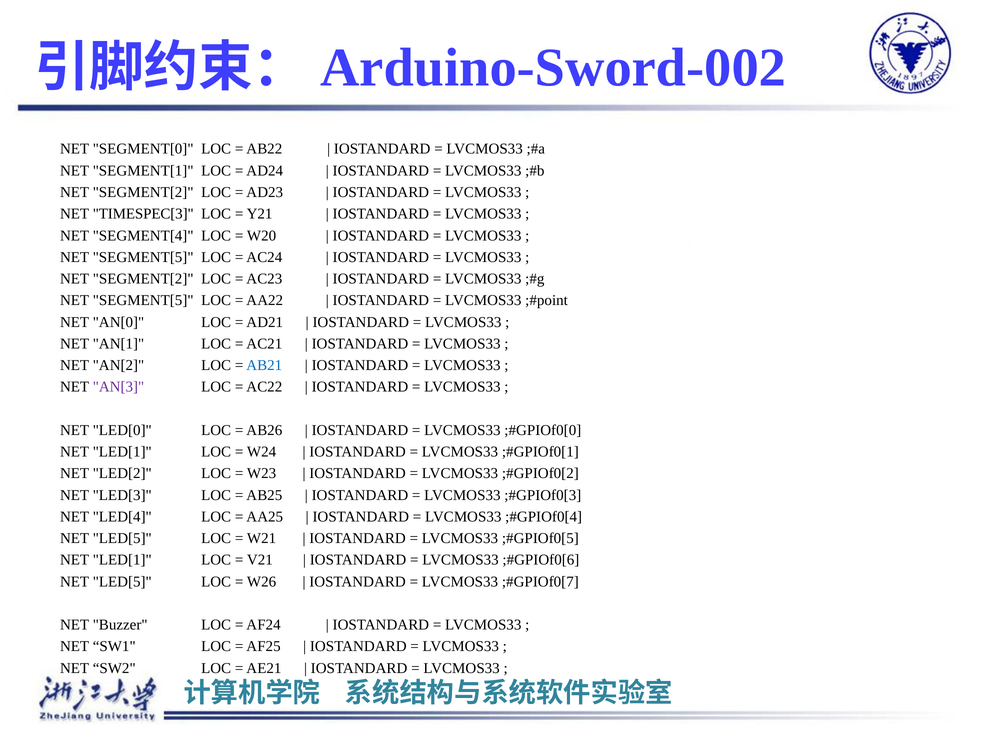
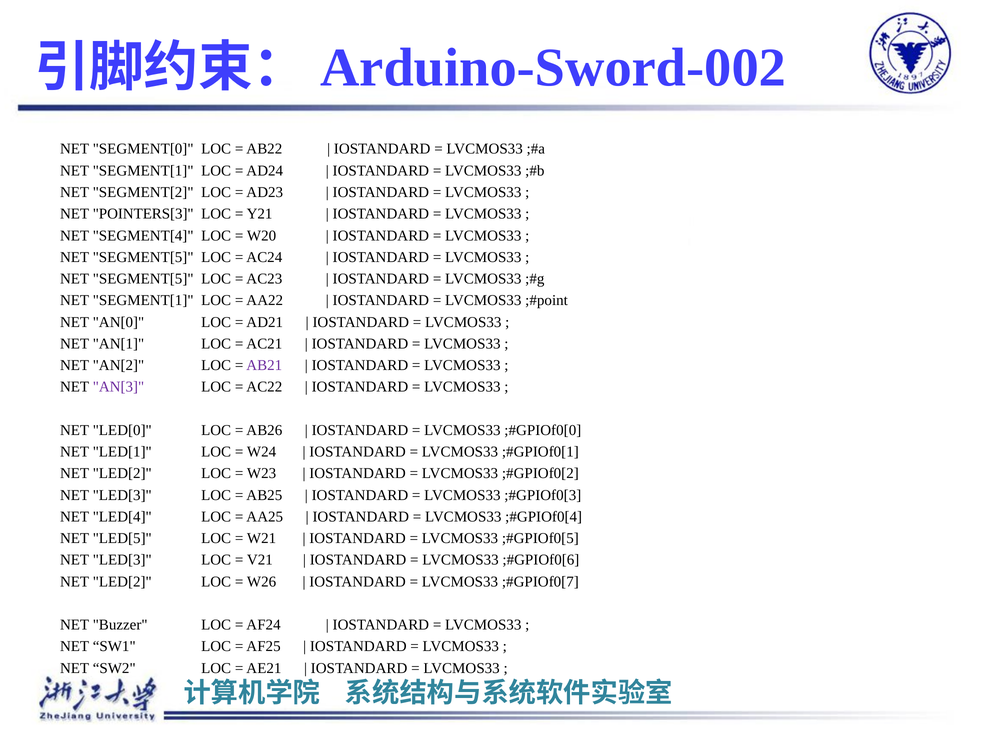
TIMESPEC[3: TIMESPEC[3 -> POINTERS[3
SEGMENT[2 at (143, 279): SEGMENT[2 -> SEGMENT[5
SEGMENT[5 at (143, 300): SEGMENT[5 -> SEGMENT[1
AB21 colour: blue -> purple
LED[1 at (122, 560): LED[1 -> LED[3
LED[5 at (122, 581): LED[5 -> LED[2
